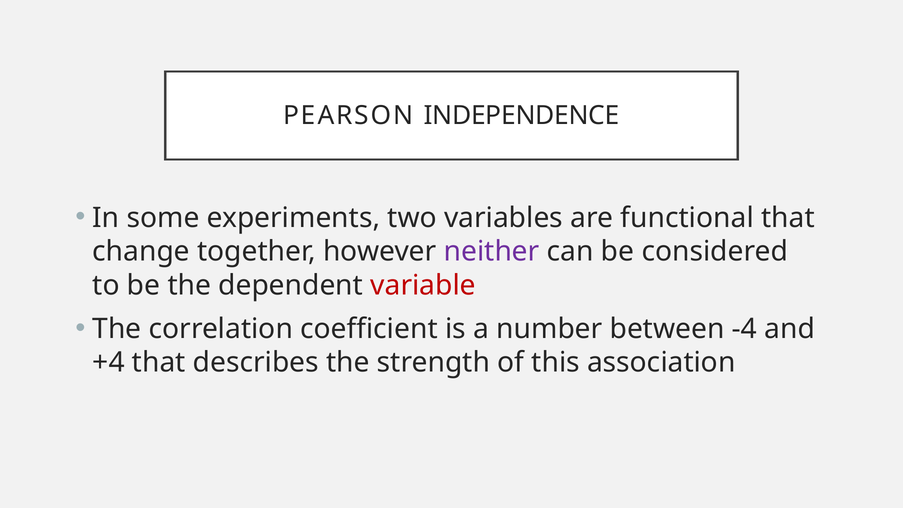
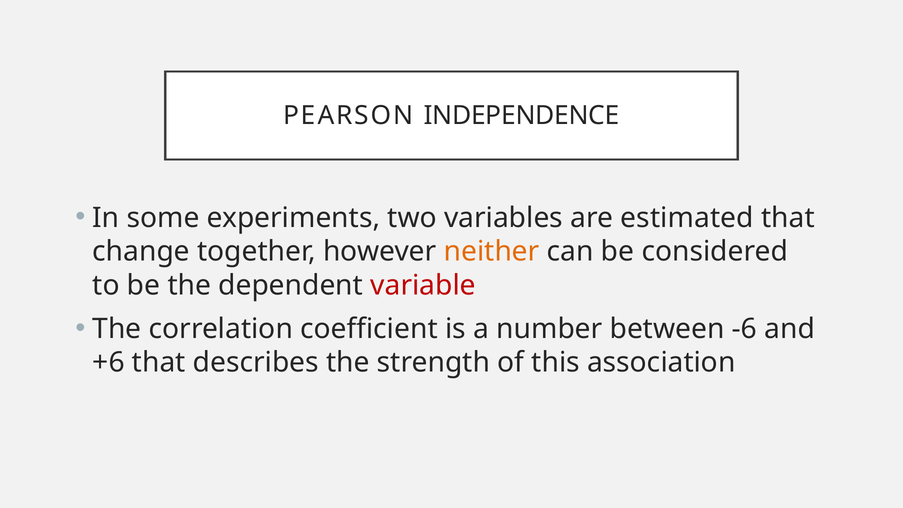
functional: functional -> estimated
neither colour: purple -> orange
-4: -4 -> -6
+4: +4 -> +6
